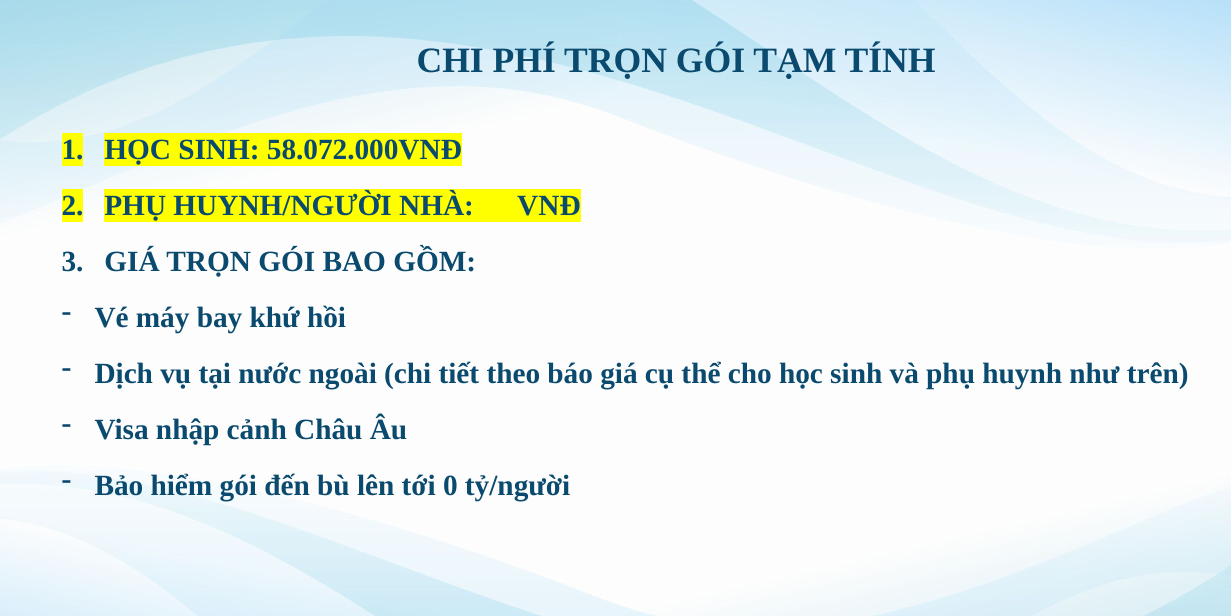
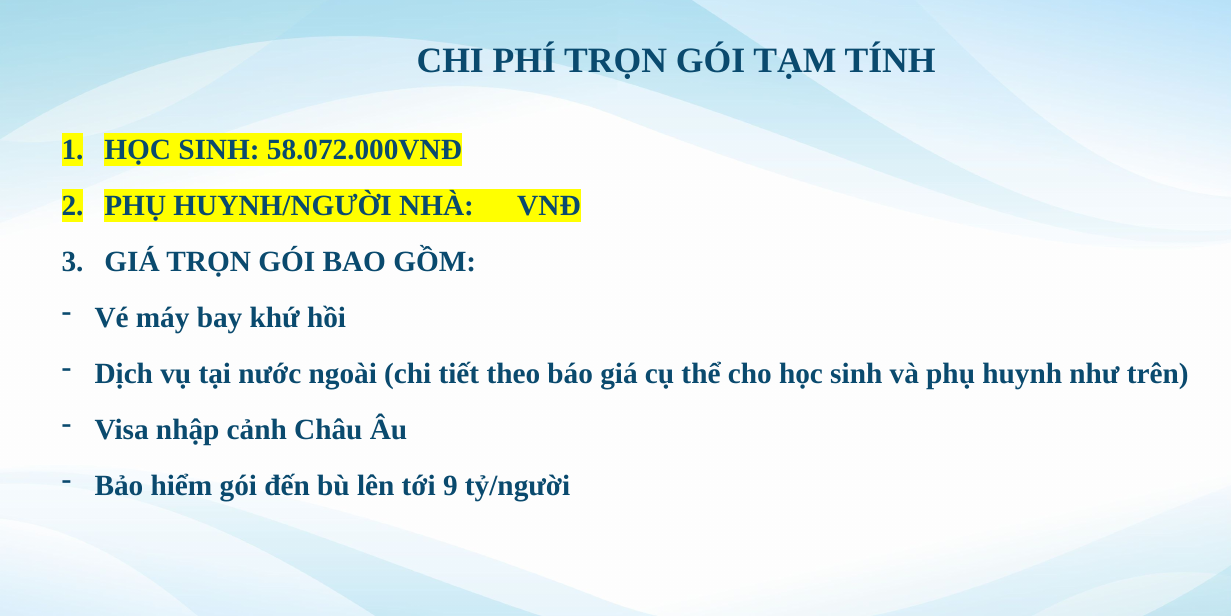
0: 0 -> 9
